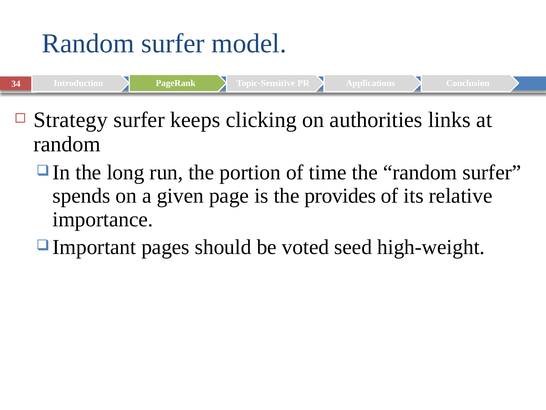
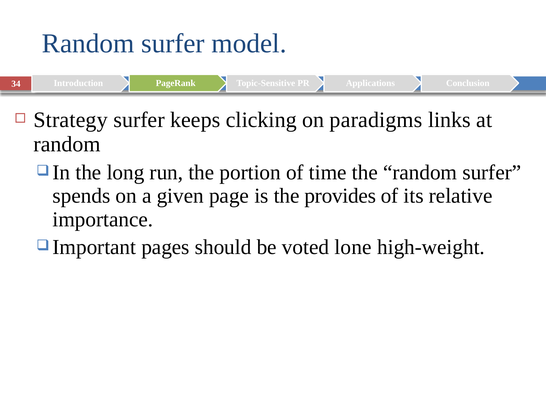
authorities: authorities -> paradigms
seed: seed -> lone
